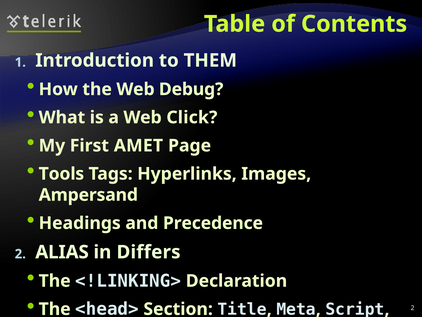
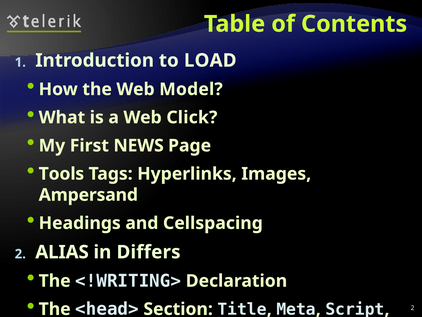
THEM: THEM -> LOAD
Debug: Debug -> Model
AMET: AMET -> NEWS
Precedence: Precedence -> Cellspacing
<!LINKING>: <!LINKING> -> <!WRITING>
